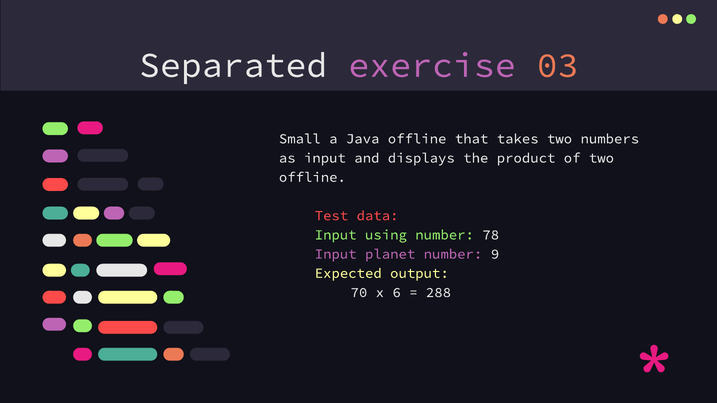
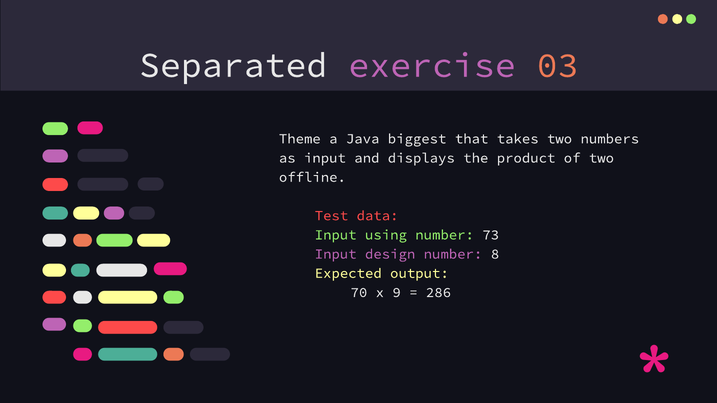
Small: Small -> Theme
Java offline: offline -> biggest
78: 78 -> 73
planet: planet -> design
9: 9 -> 8
6: 6 -> 9
288: 288 -> 286
